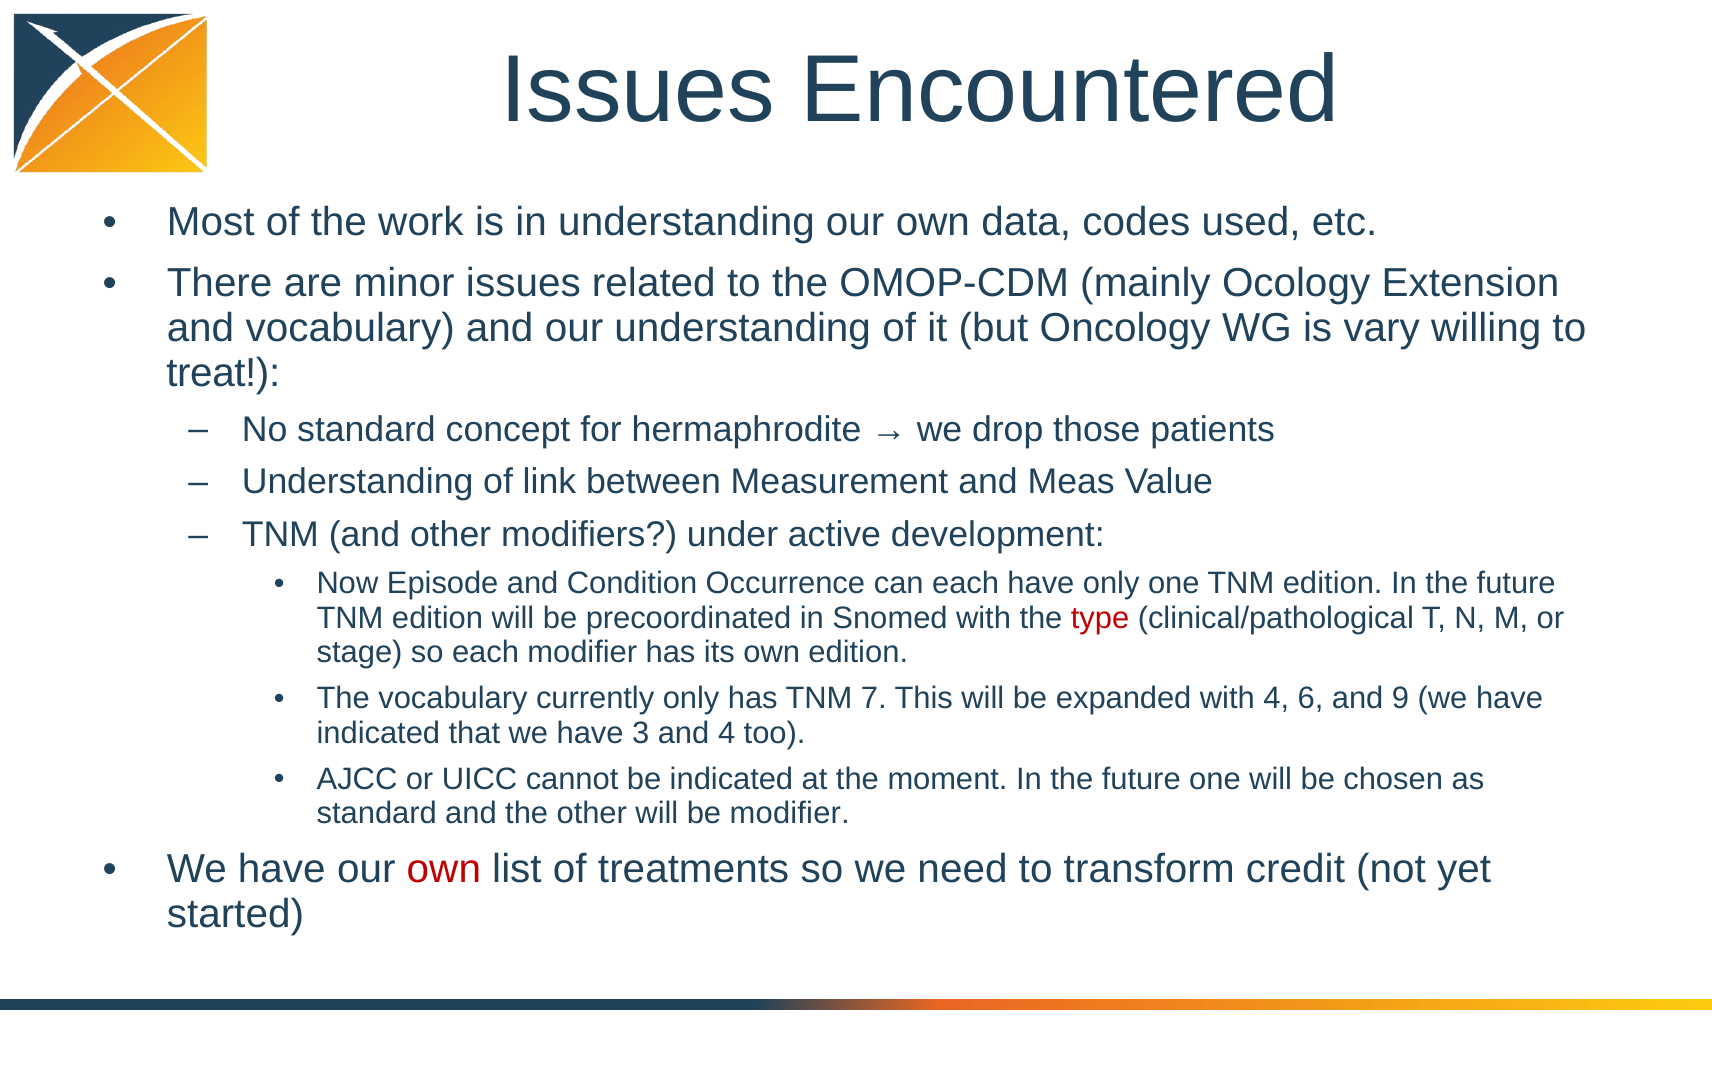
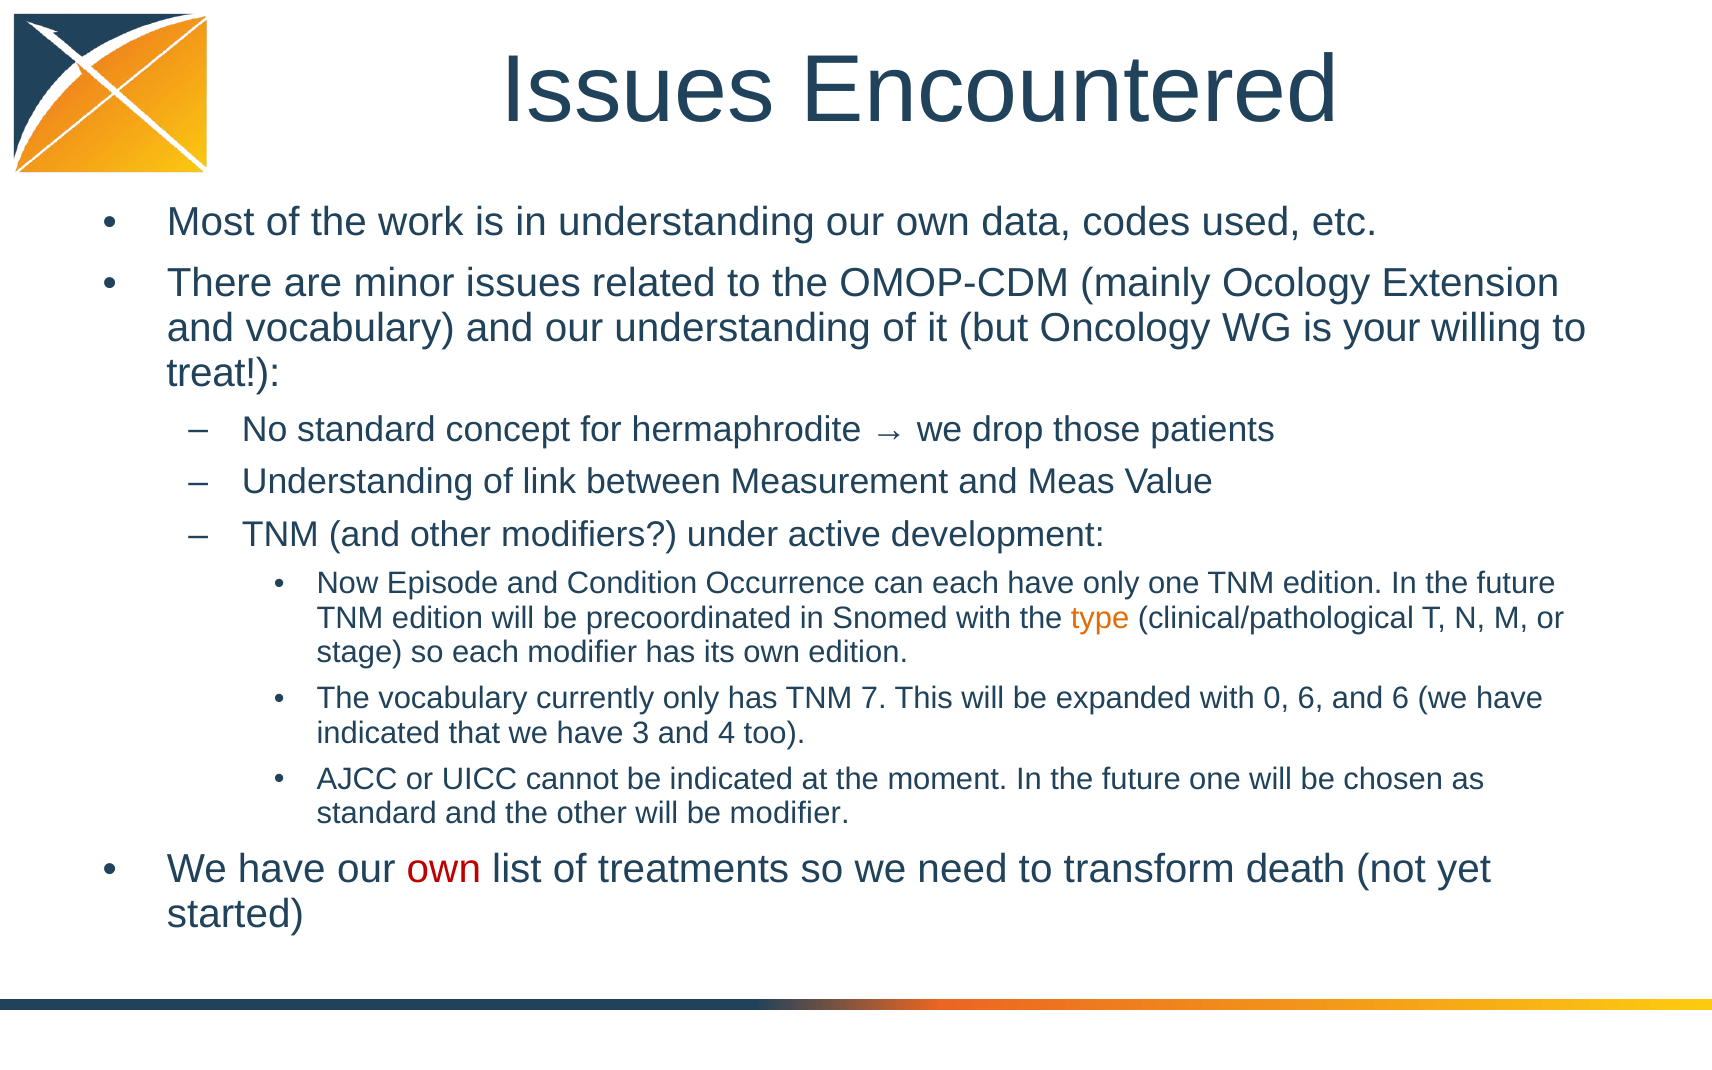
vary: vary -> your
type colour: red -> orange
with 4: 4 -> 0
and 9: 9 -> 6
credit: credit -> death
